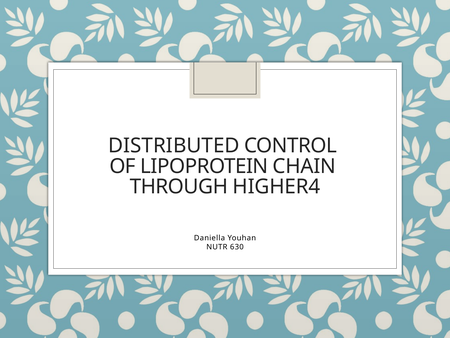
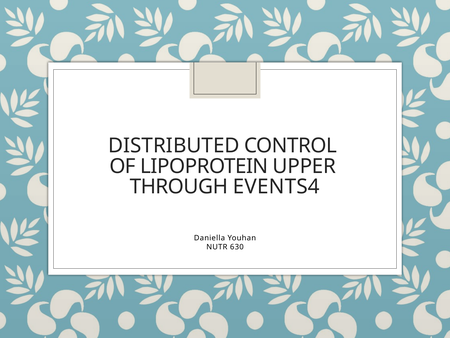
CHAIN: CHAIN -> UPPER
HIGHER4: HIGHER4 -> EVENTS4
